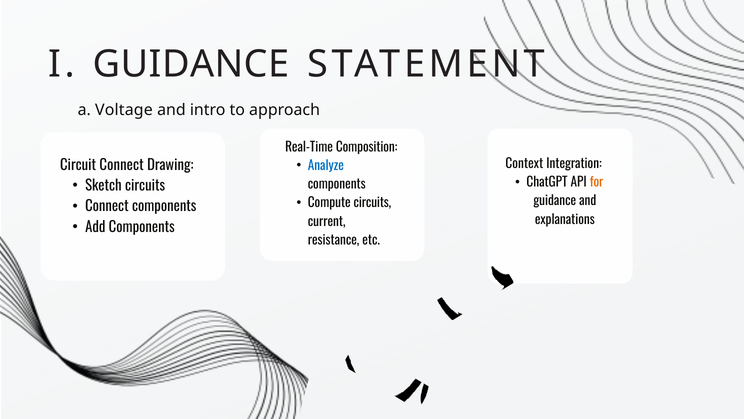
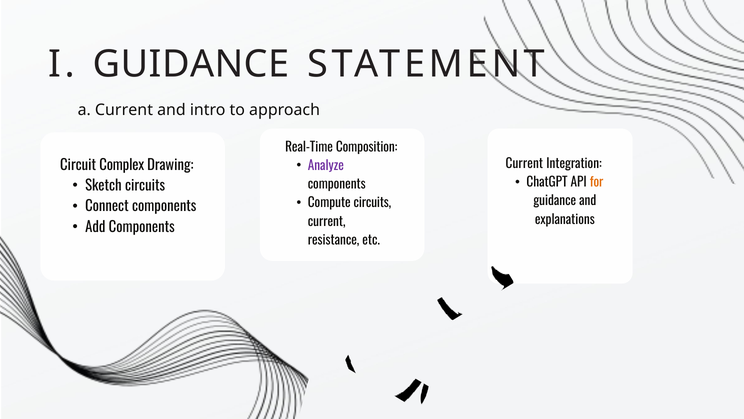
a Voltage: Voltage -> Current
Analyze colour: blue -> purple
Context at (524, 164): Context -> Current
Circuit Connect: Connect -> Complex
